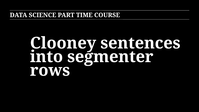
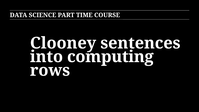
segmenter: segmenter -> computing
